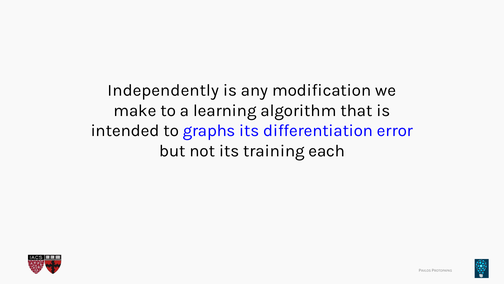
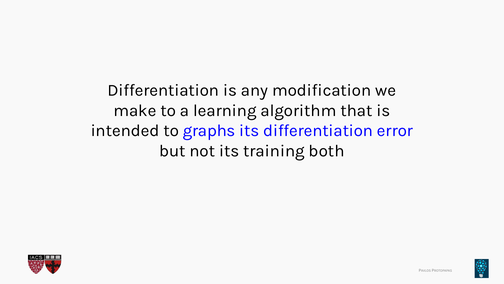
Independently at (163, 90): Independently -> Differentiation
each: each -> both
